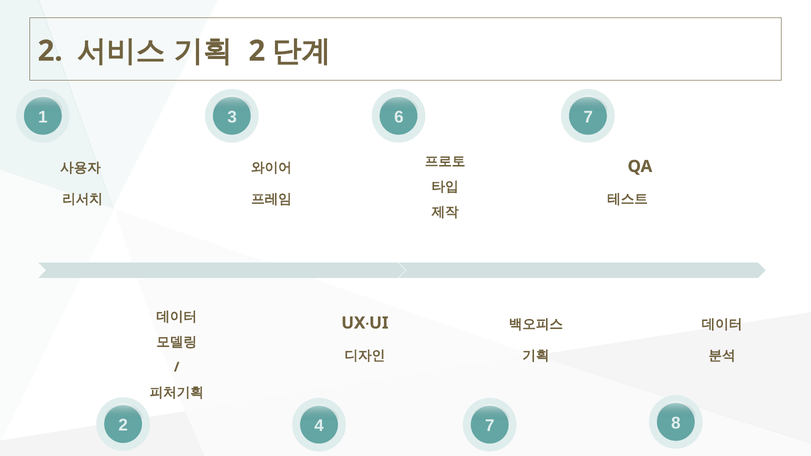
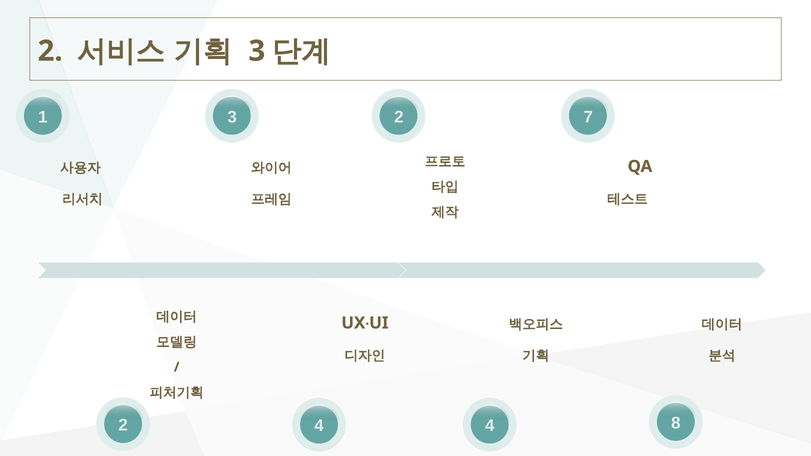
2 at (257, 51): 2 -> 3
3 6: 6 -> 2
4 7: 7 -> 4
